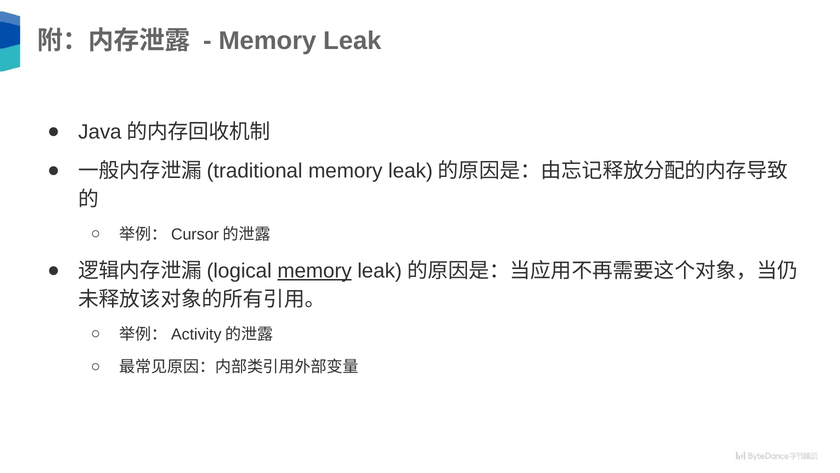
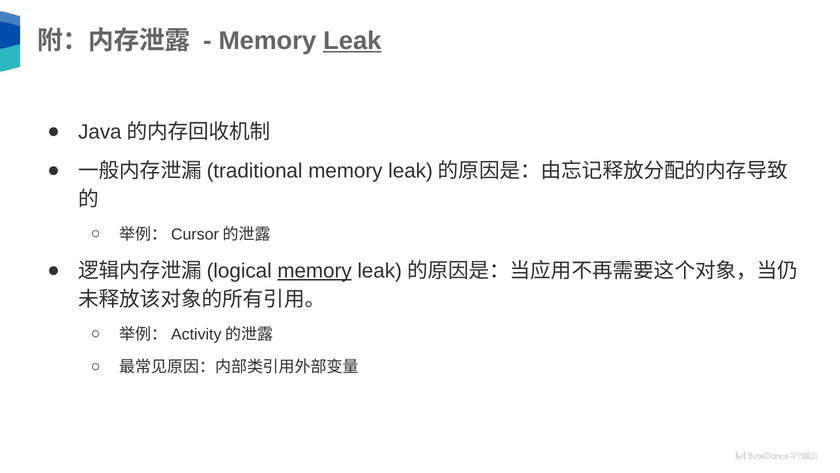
Leak underline: none -> present
